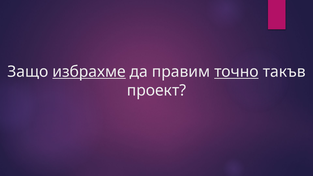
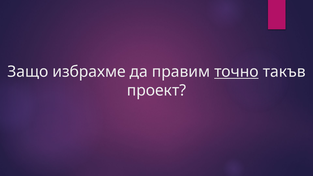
избрахме underline: present -> none
